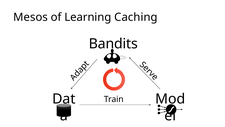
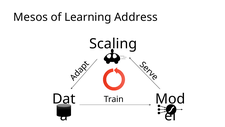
Caching: Caching -> Address
Bandits: Bandits -> Scaling
